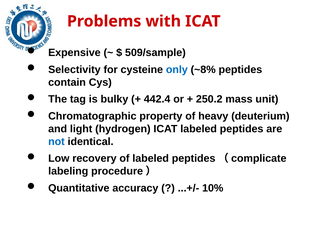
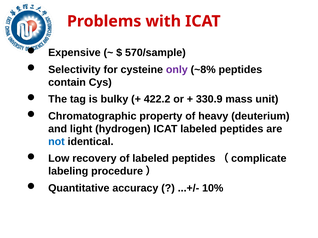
509/sample: 509/sample -> 570/sample
only colour: blue -> purple
442.4: 442.4 -> 422.2
250.2: 250.2 -> 330.9
